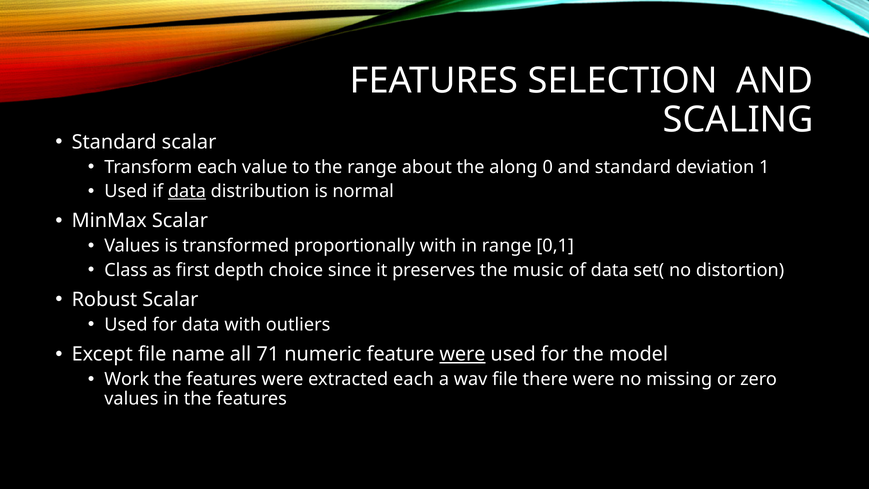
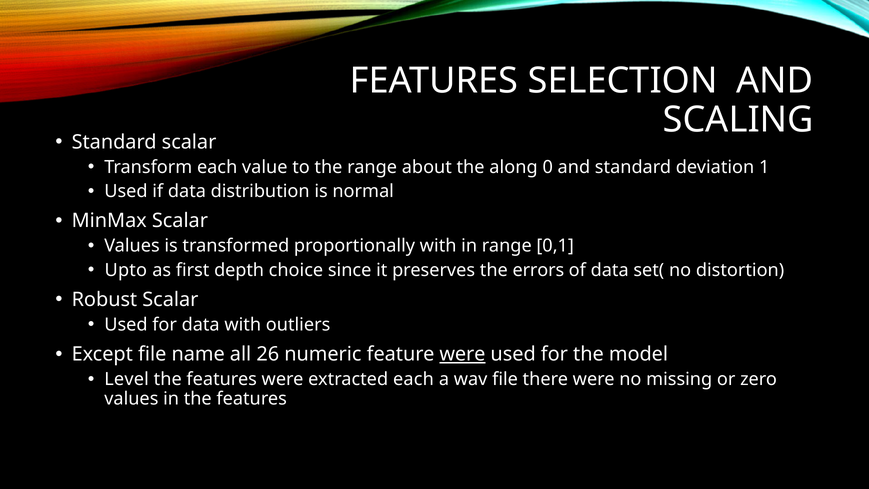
data at (187, 191) underline: present -> none
Class: Class -> Upto
music: music -> errors
71: 71 -> 26
Work: Work -> Level
